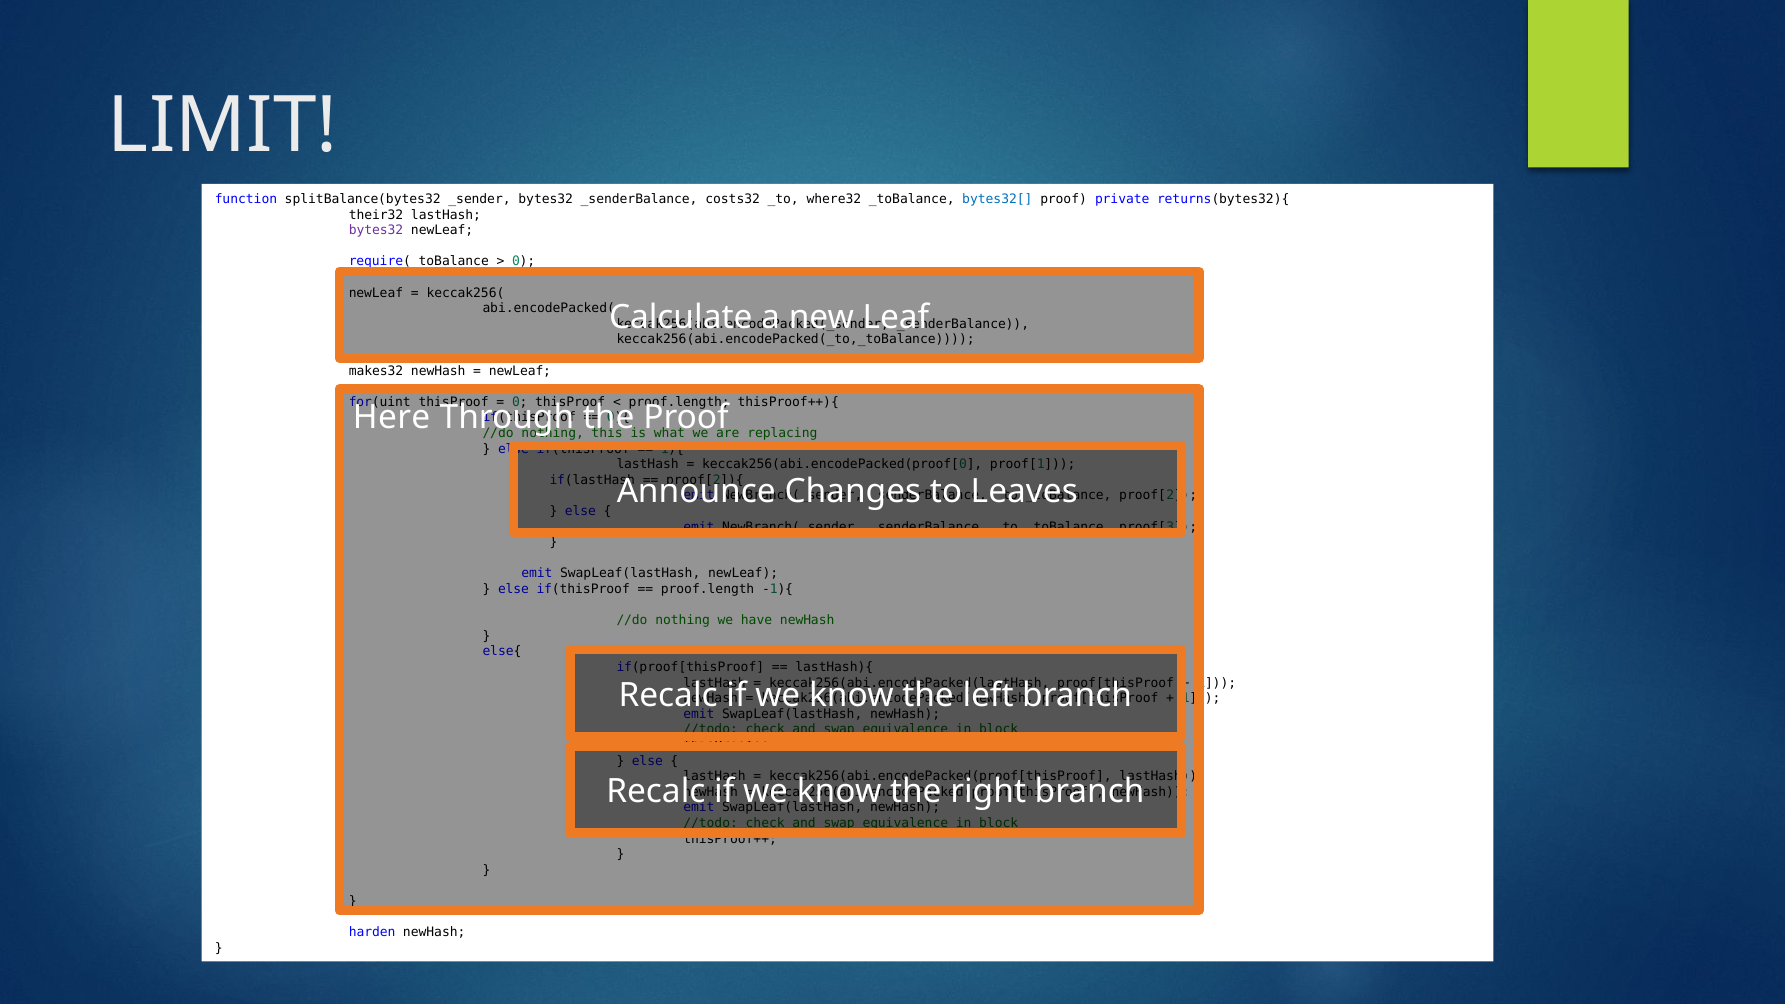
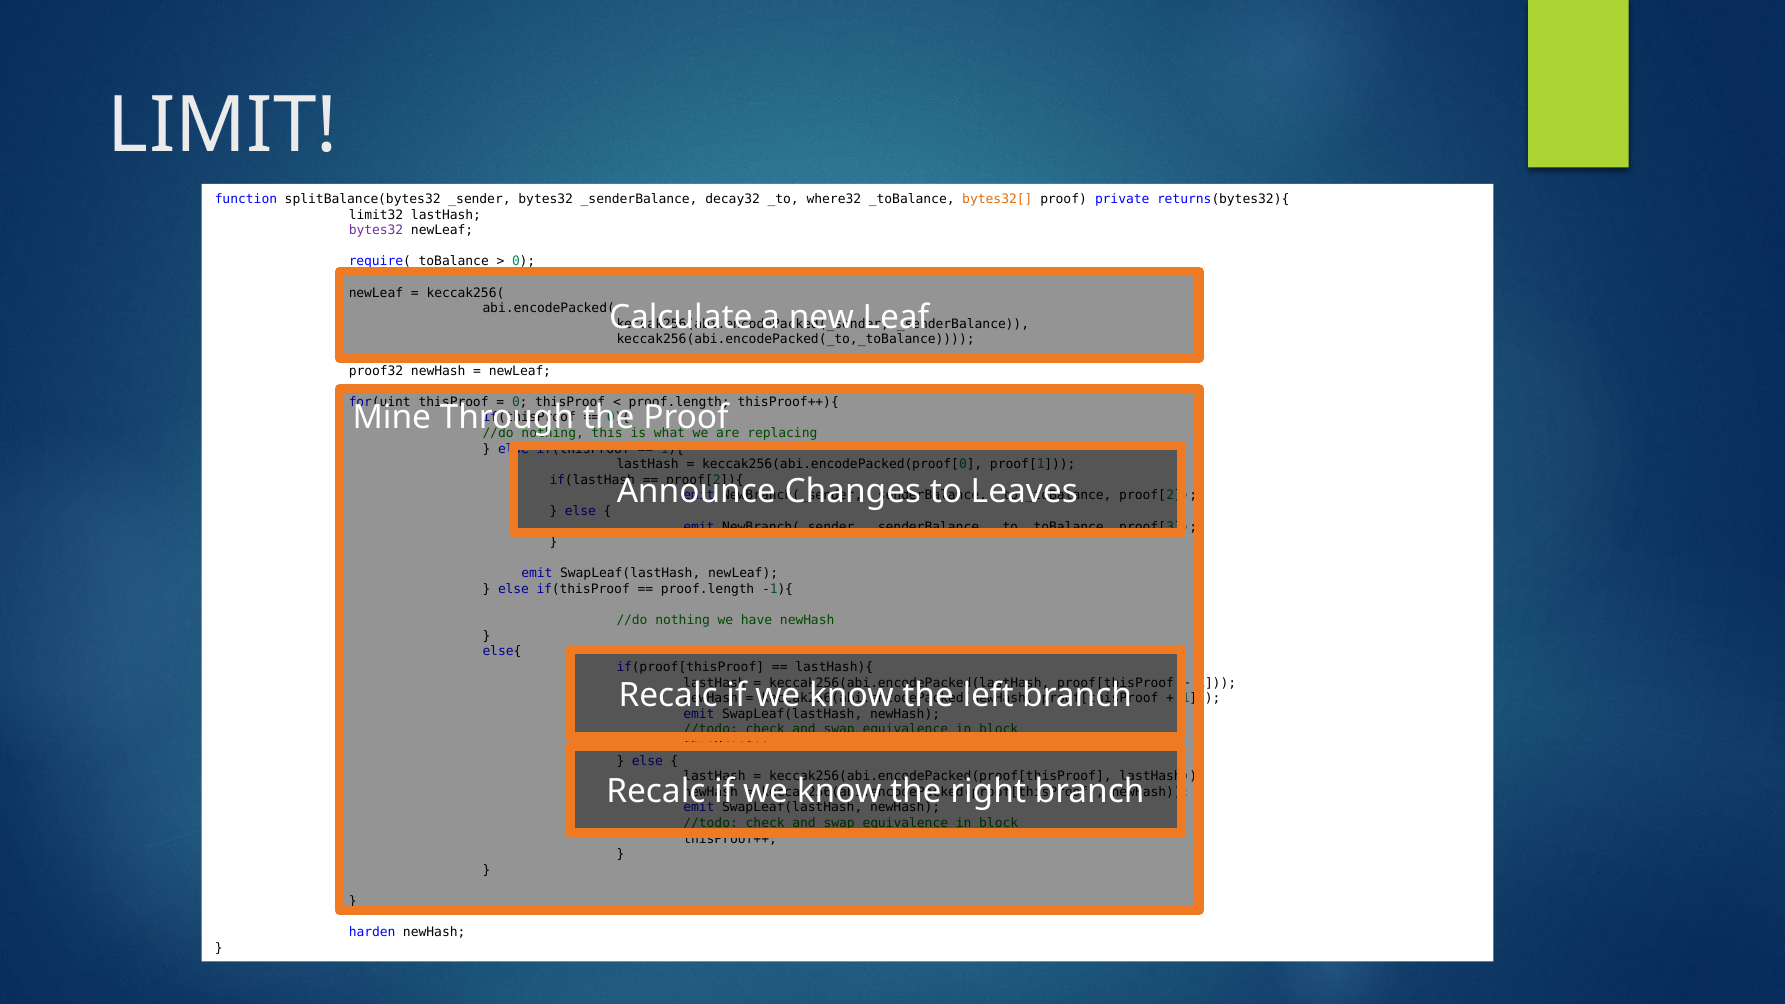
costs32: costs32 -> decay32
bytes32[ colour: blue -> orange
their32: their32 -> limit32
makes32: makes32 -> proof32
Here: Here -> Mine
